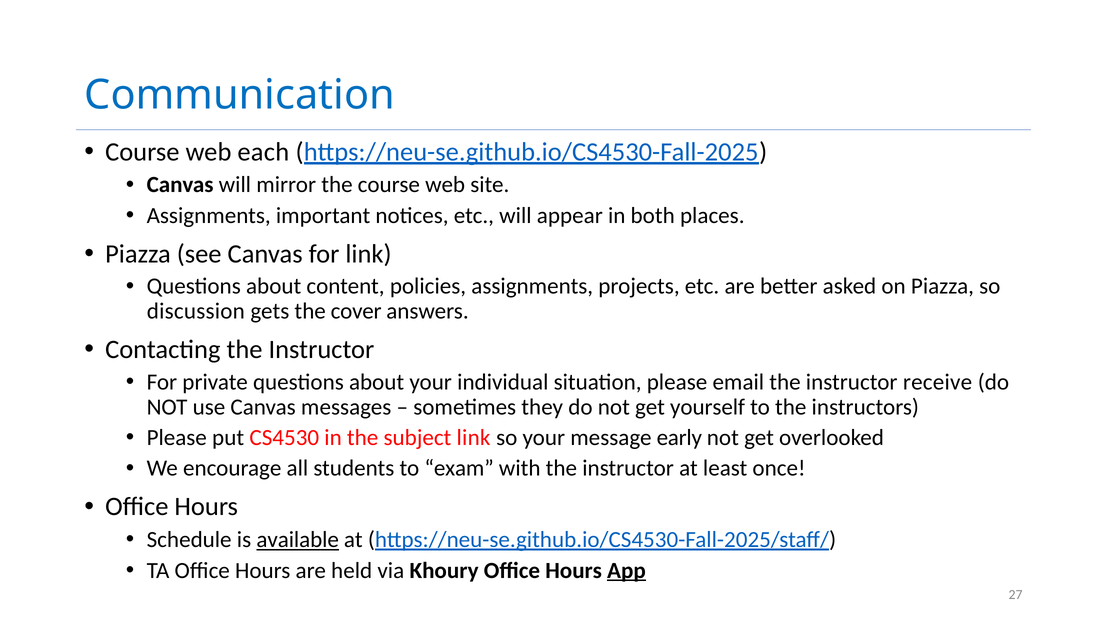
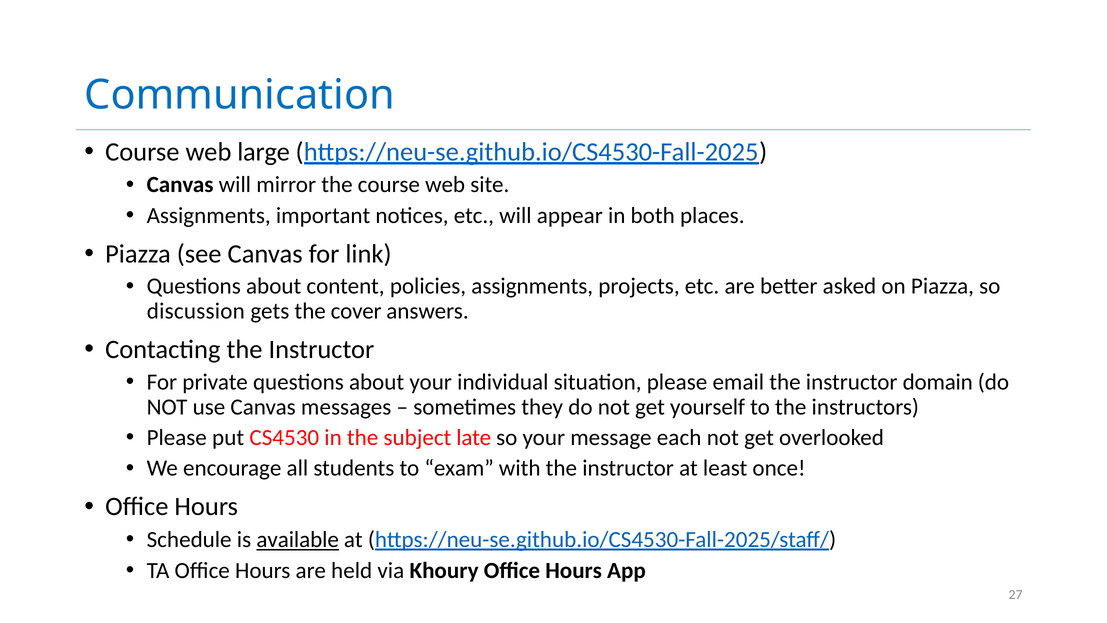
each: each -> large
receive: receive -> domain
subject link: link -> late
early: early -> each
App underline: present -> none
